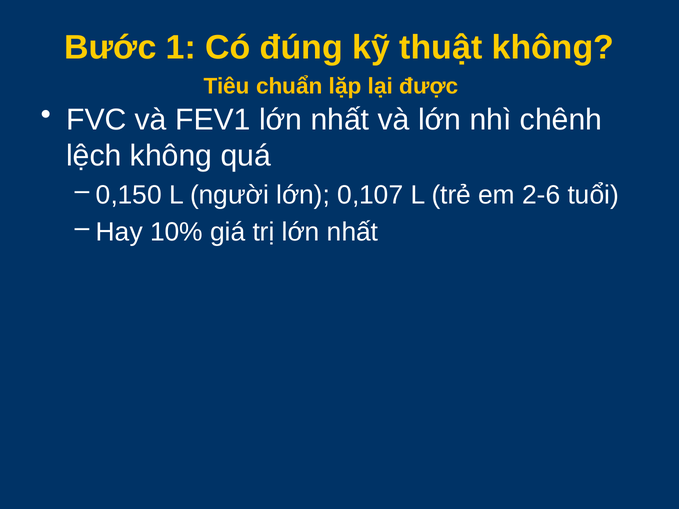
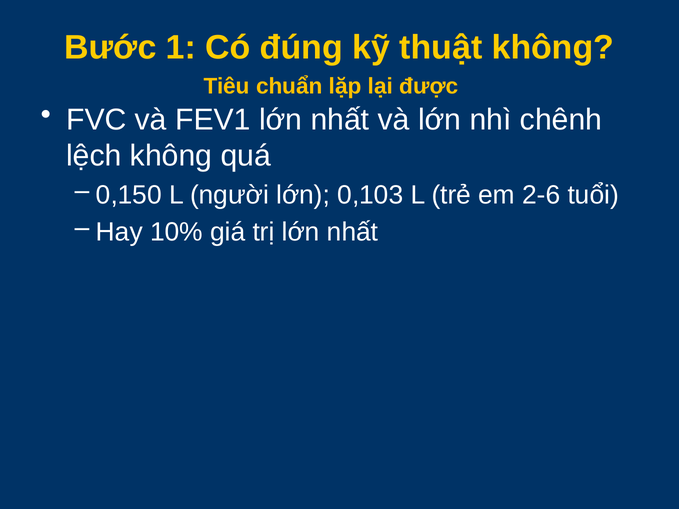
0,107: 0,107 -> 0,103
